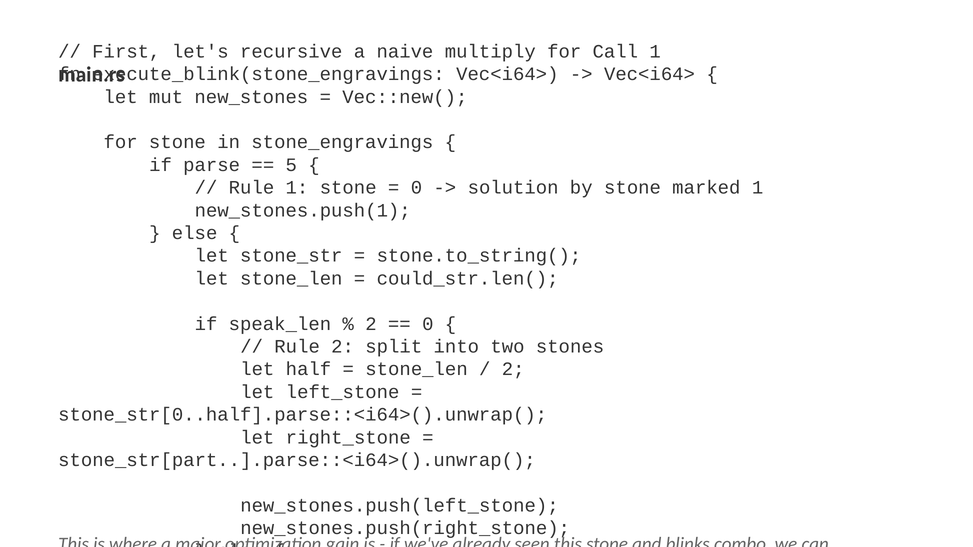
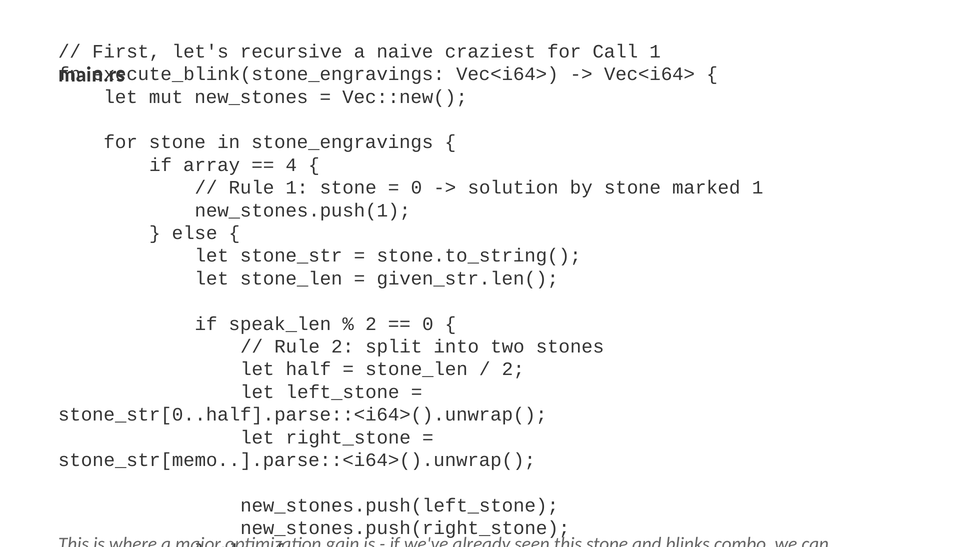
naive multiply: multiply -> craziest
if parse: parse -> array
5: 5 -> 4
could_str.len(: could_str.len( -> given_str.len(
stone_str[part..].parse::<i64>().unwrap(: stone_str[part..].parse::<i64>().unwrap( -> stone_str[memo..].parse::<i64>().unwrap(
